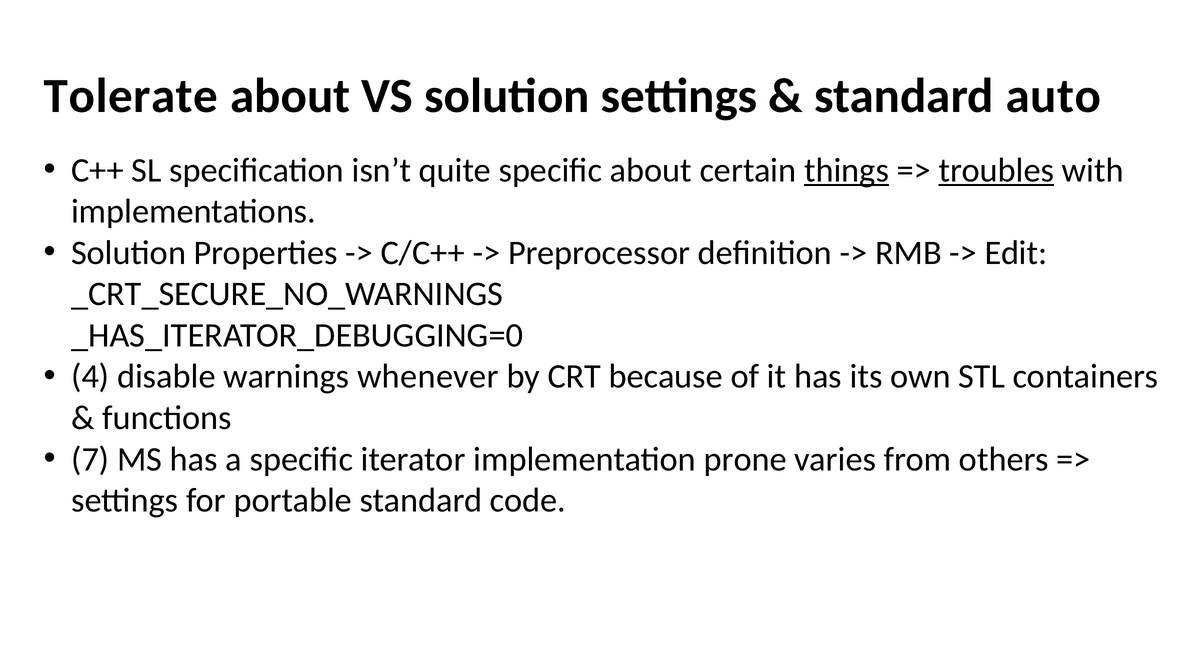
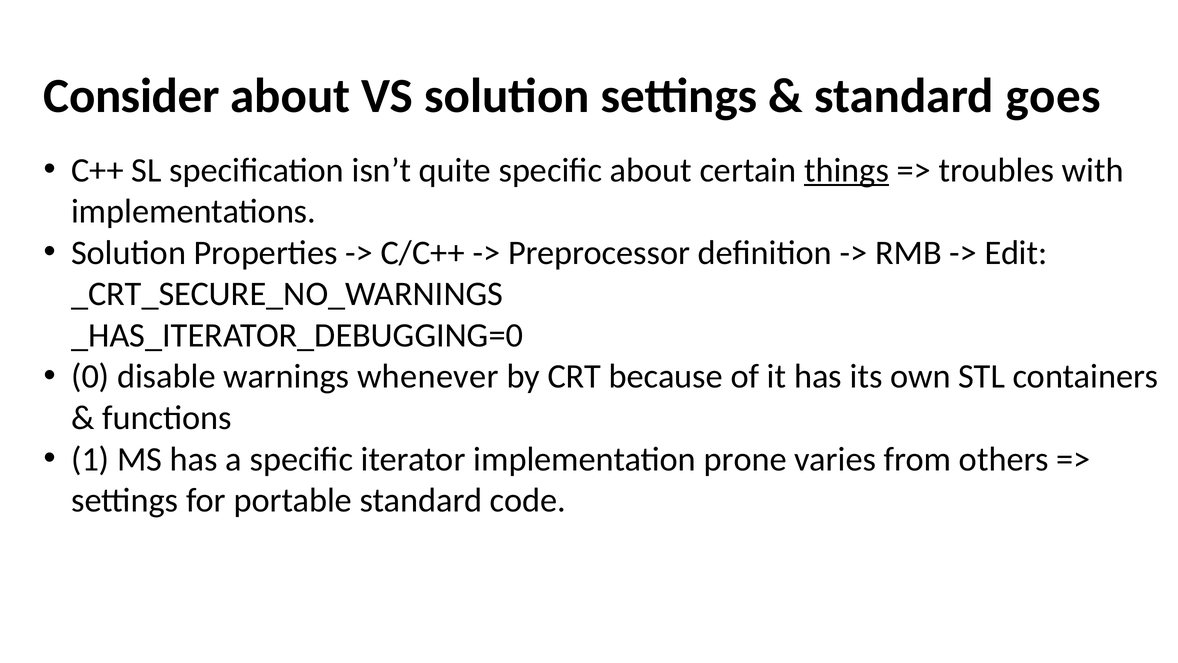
Tolerate: Tolerate -> Consider
auto: auto -> goes
troubles underline: present -> none
4: 4 -> 0
7: 7 -> 1
